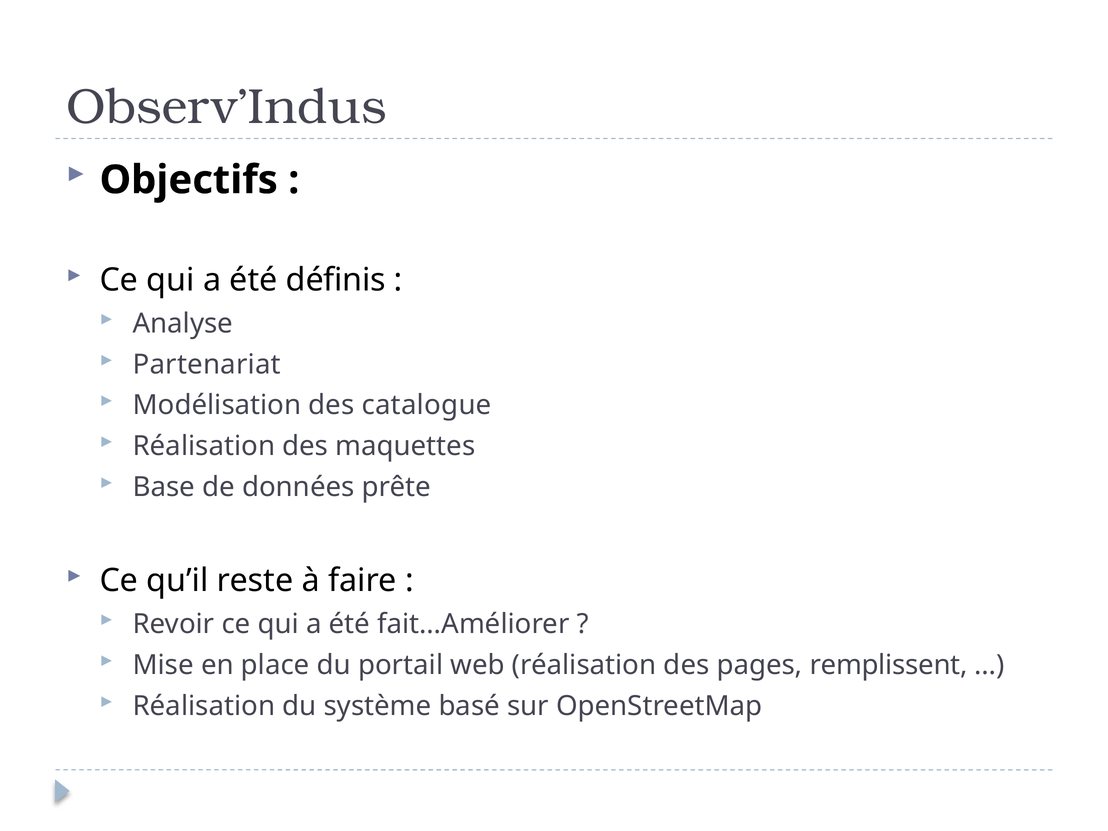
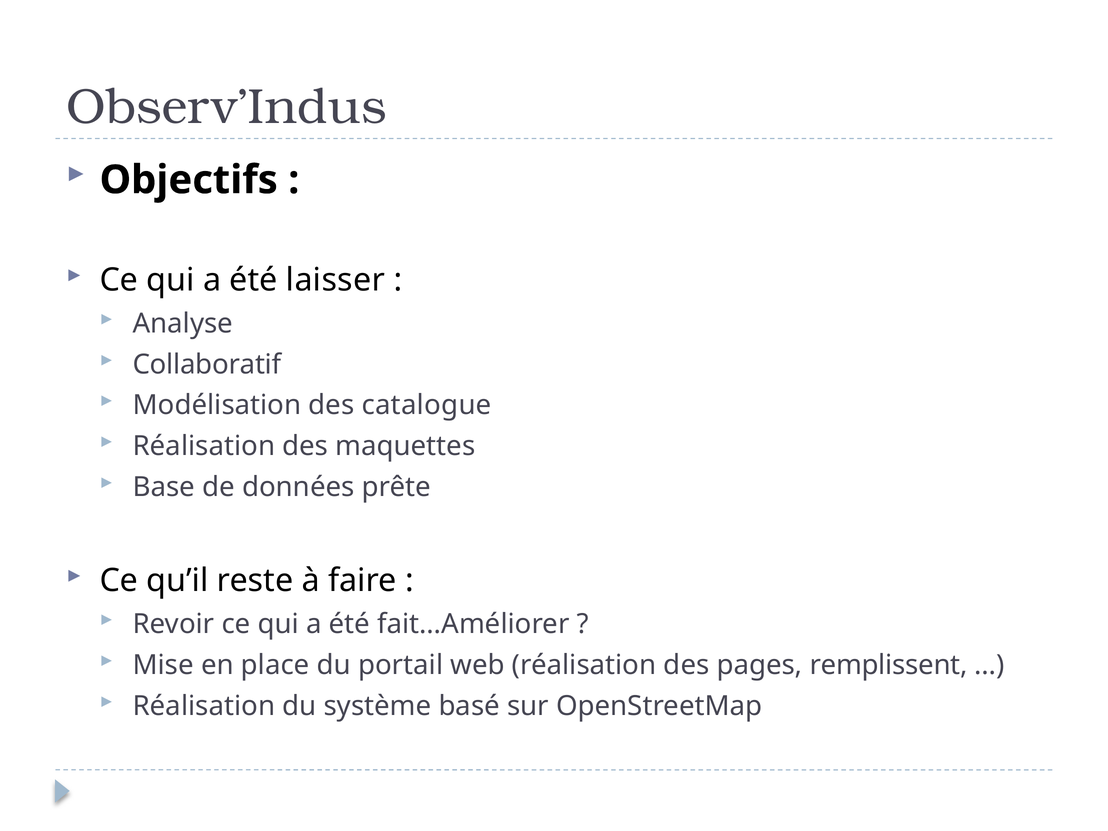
définis: définis -> laisser
Partenariat: Partenariat -> Collaboratif
